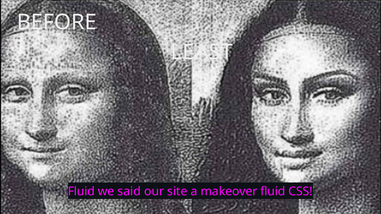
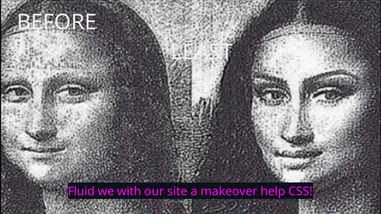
said: said -> with
makeover fluid: fluid -> help
